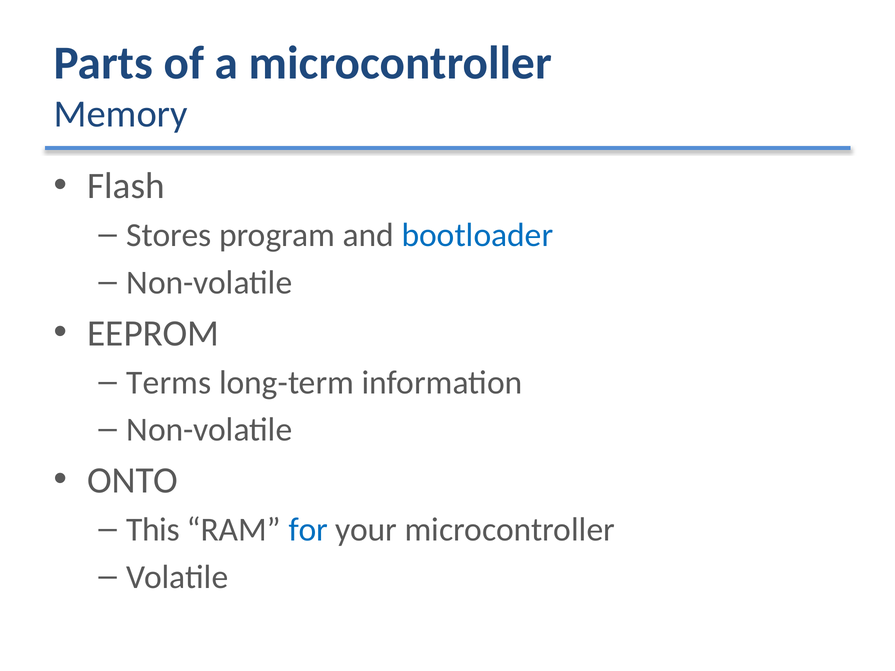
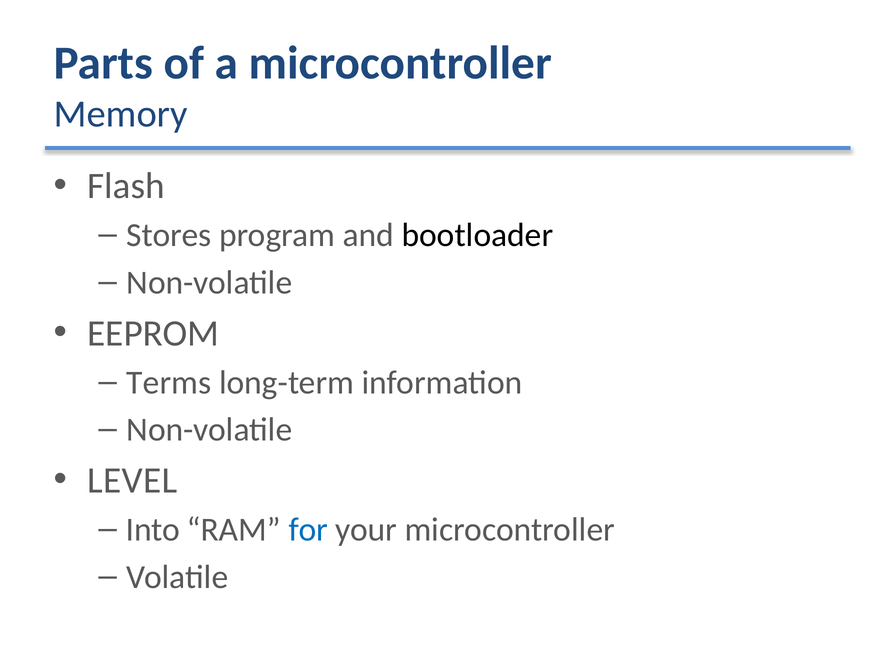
bootloader colour: blue -> black
ONTO: ONTO -> LEVEL
This: This -> Into
